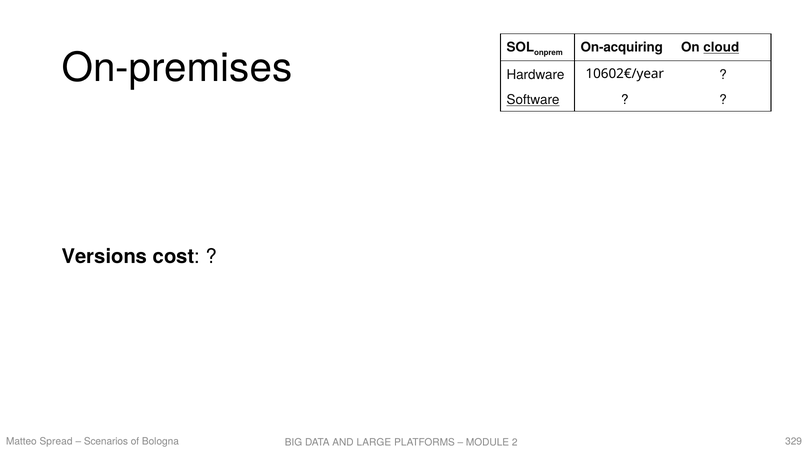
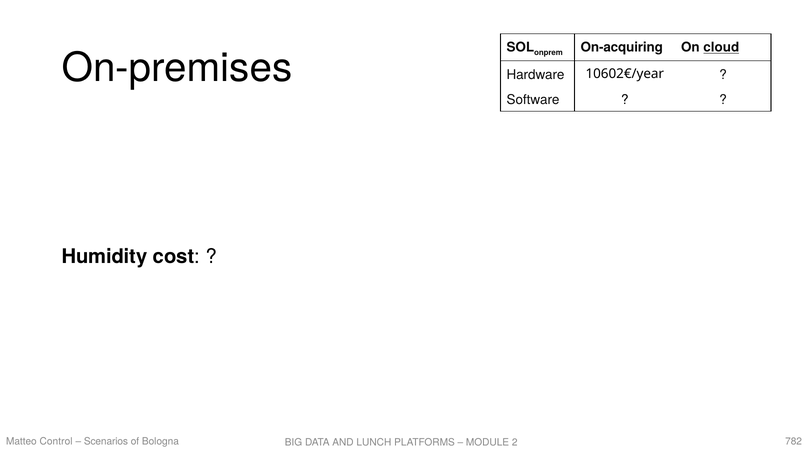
Software underline: present -> none
Versions: Versions -> Humidity
Spread: Spread -> Control
329: 329 -> 782
LARGE: LARGE -> LUNCH
